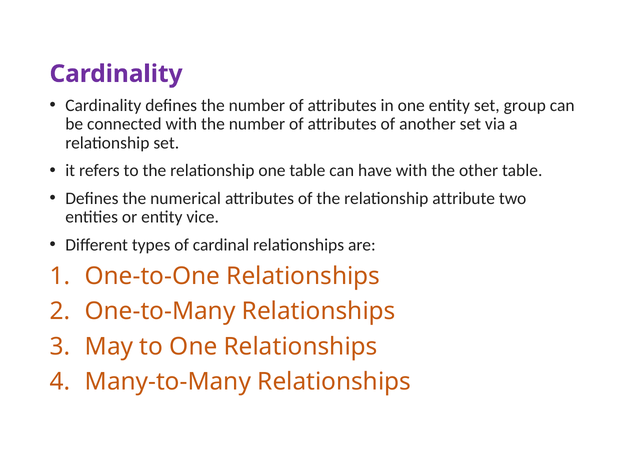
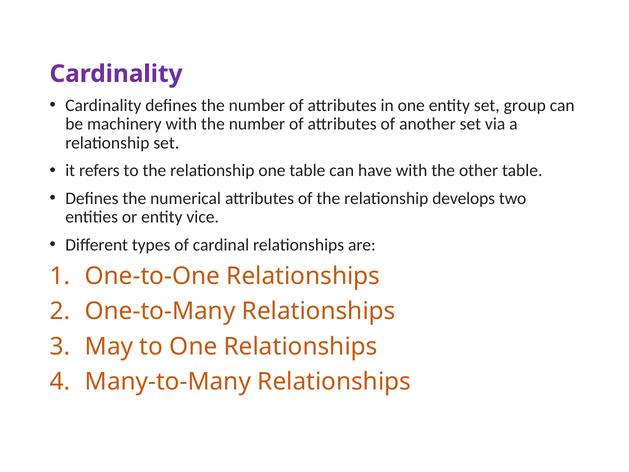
connected: connected -> machinery
attribute: attribute -> develops
